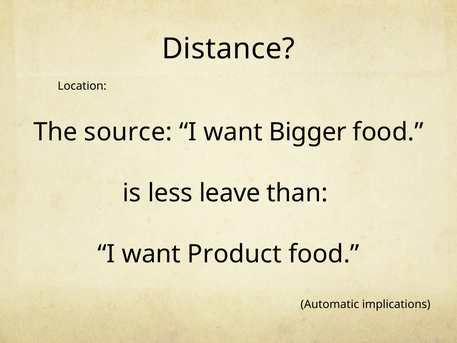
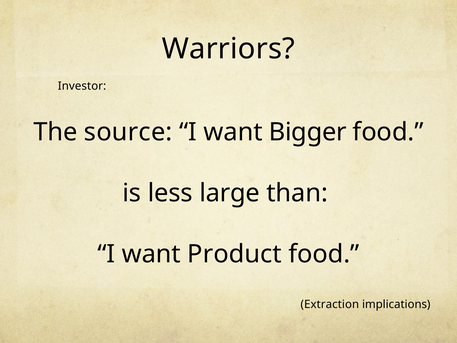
Distance: Distance -> Warriors
Location: Location -> Investor
leave: leave -> large
Automatic: Automatic -> Extraction
